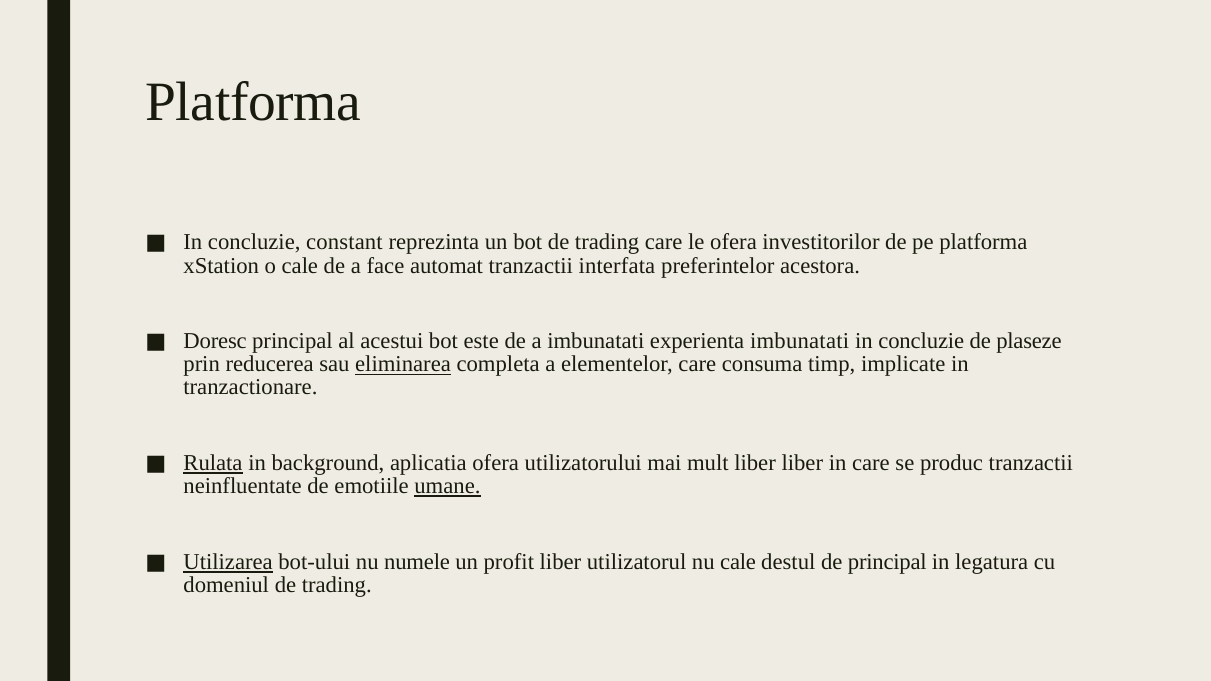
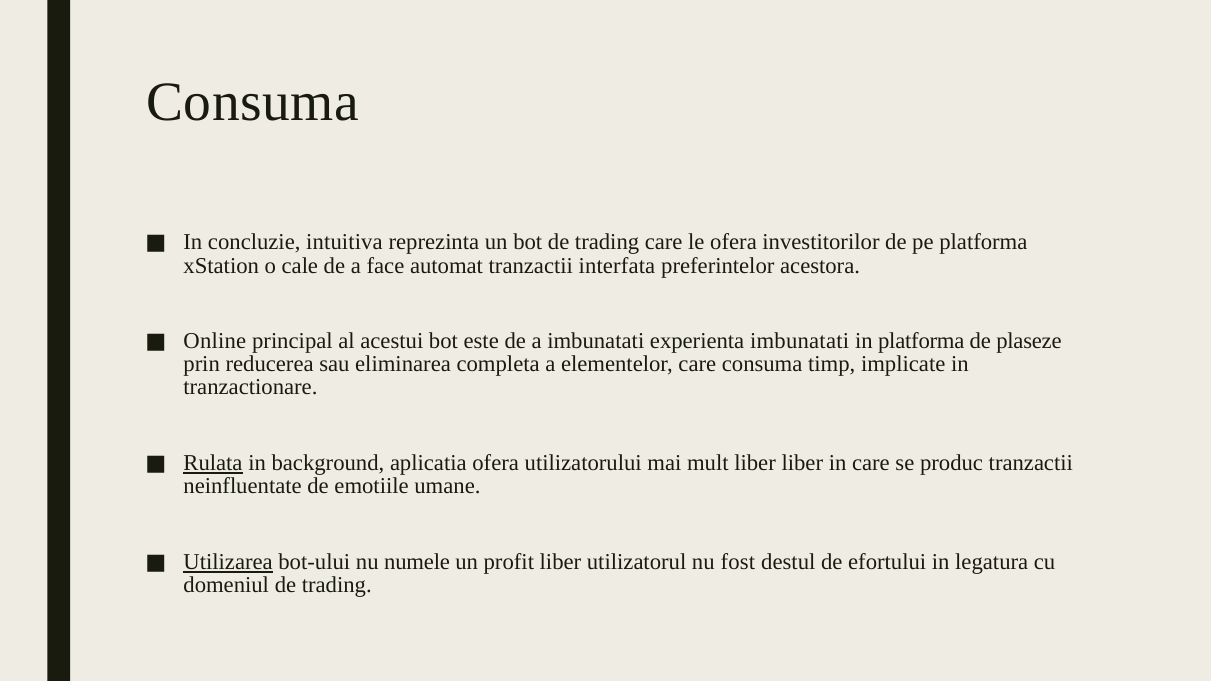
Platforma at (253, 102): Platforma -> Consuma
constant: constant -> intuitiva
Doresc: Doresc -> Online
concluzie at (921, 341): concluzie -> platforma
eliminarea underline: present -> none
umane underline: present -> none
nu cale: cale -> fost
de principal: principal -> efortului
